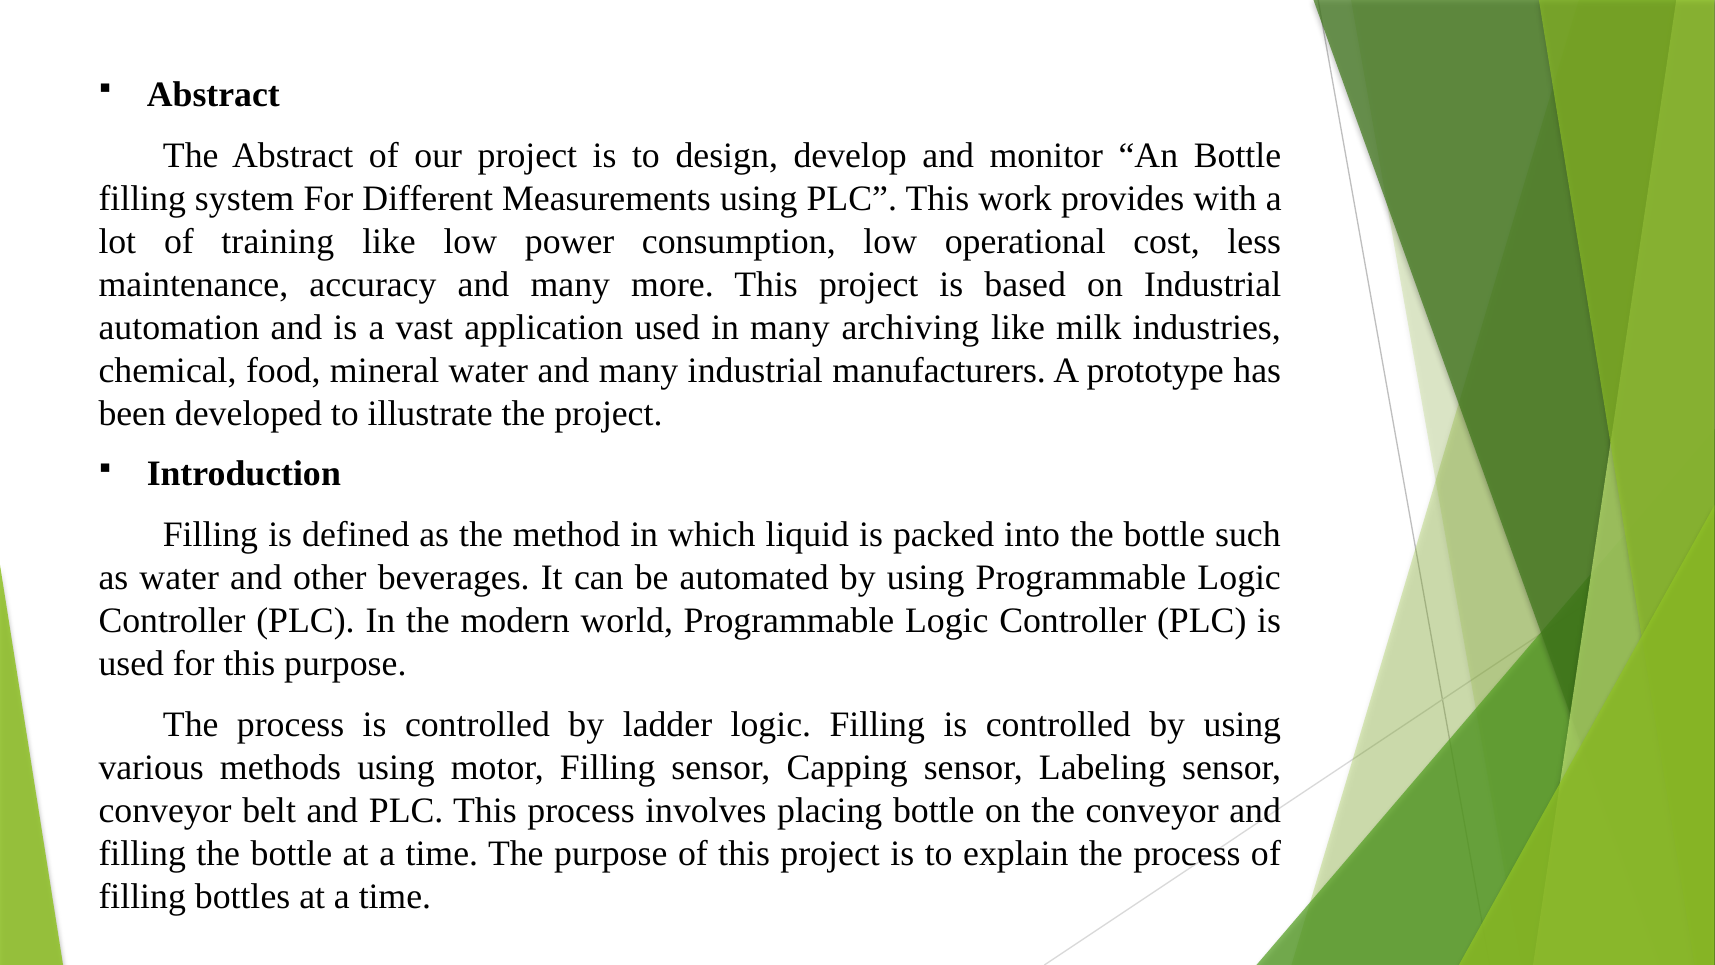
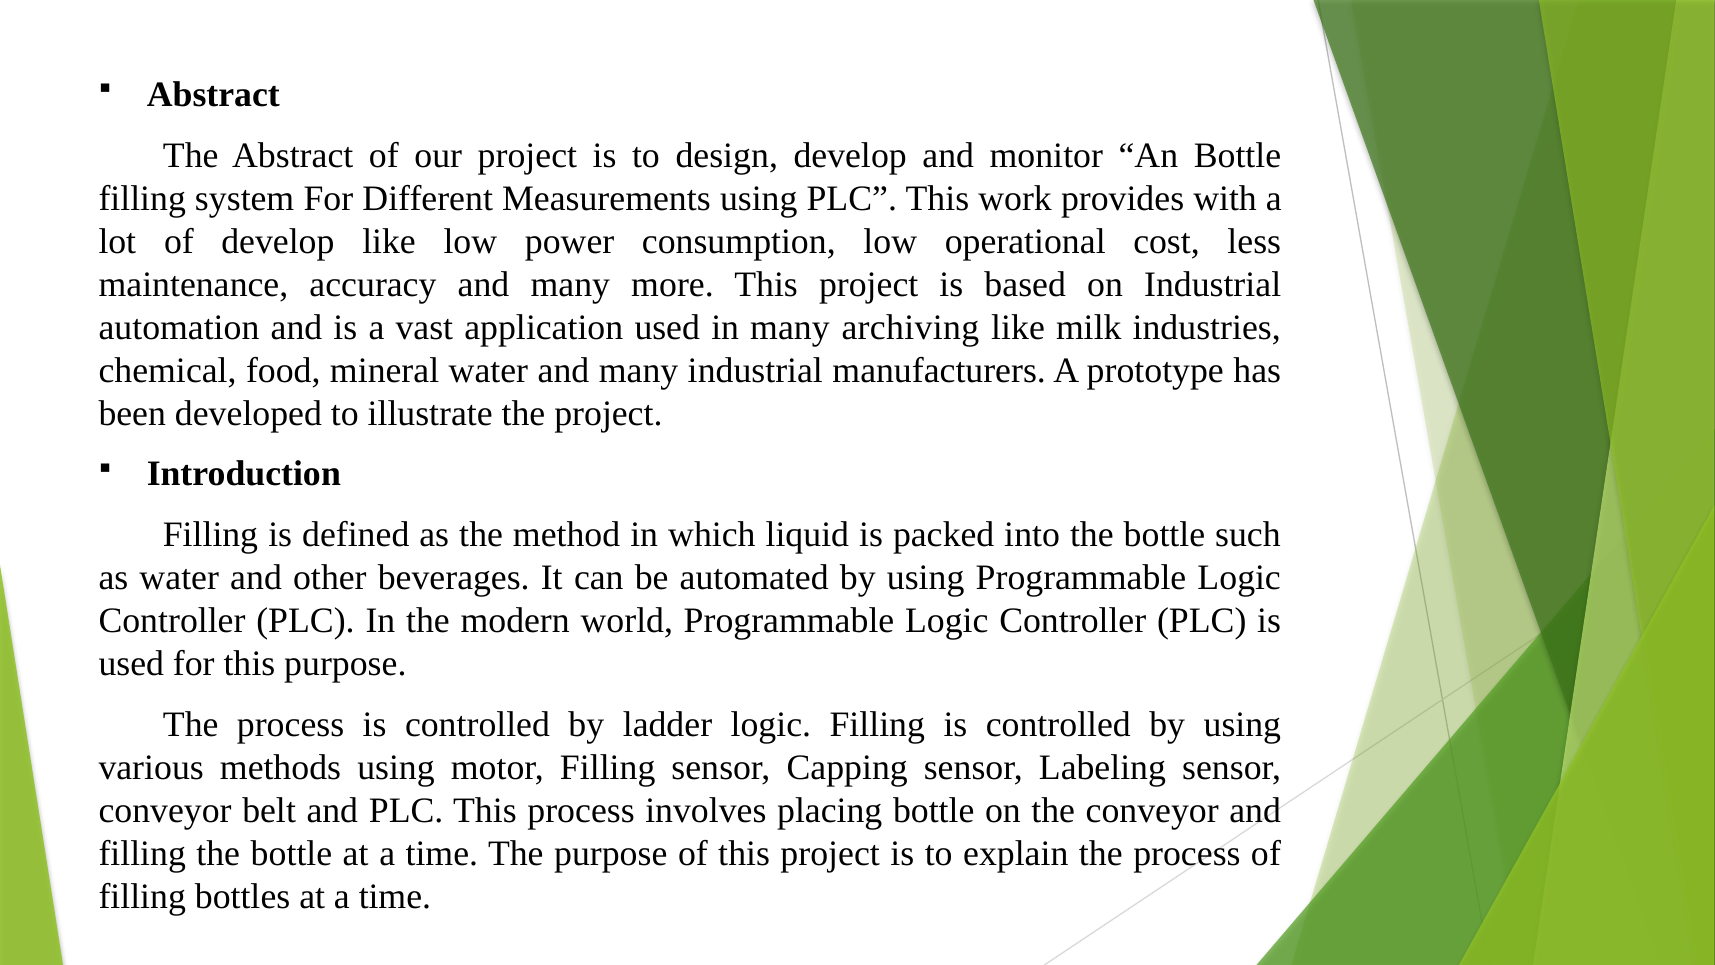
of training: training -> develop
